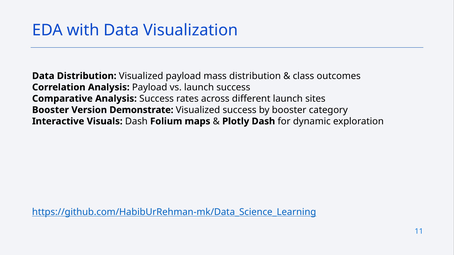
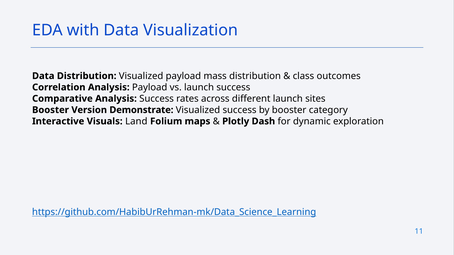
Visuals Dash: Dash -> Land
